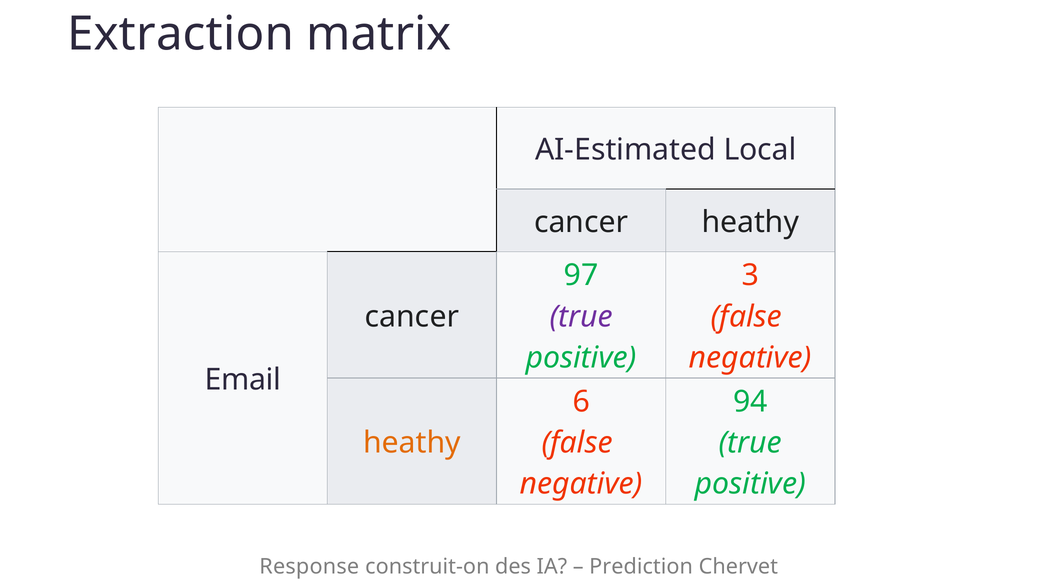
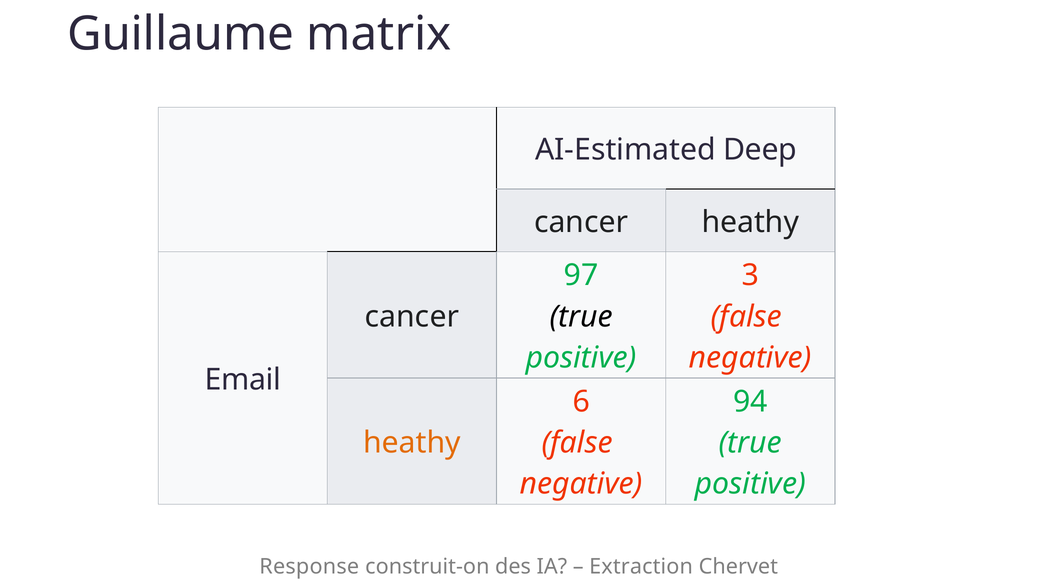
Extraction: Extraction -> Guillaume
Local: Local -> Deep
true at (581, 317) colour: purple -> black
Prediction: Prediction -> Extraction
